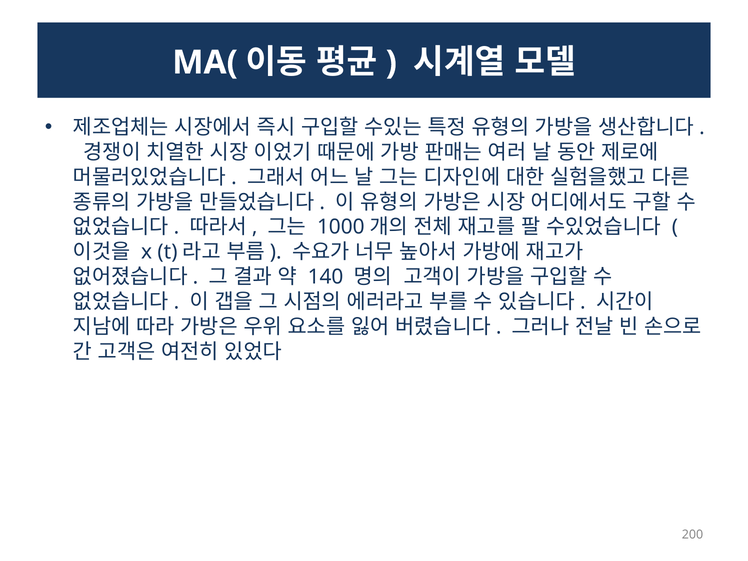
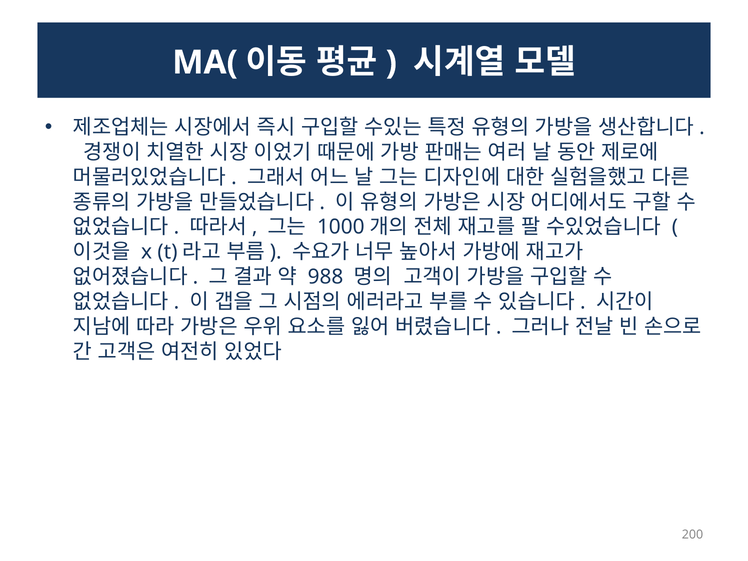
140: 140 -> 988
